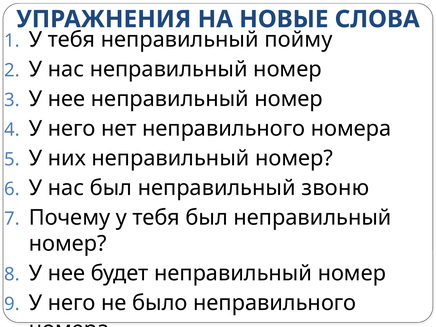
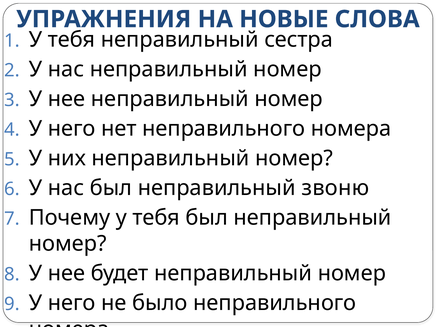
пойму: пойму -> сестра
